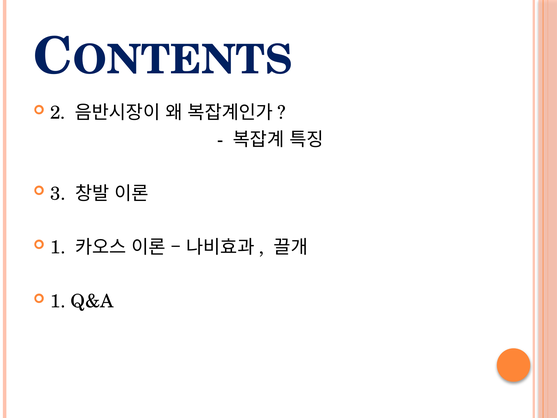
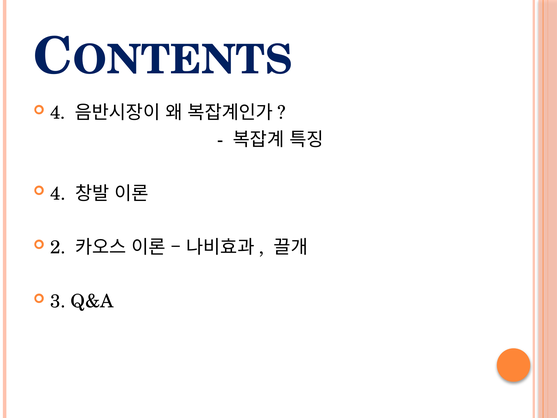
2 at (58, 113): 2 -> 4
3 at (58, 193): 3 -> 4
1 at (58, 247): 1 -> 2
1 at (58, 301): 1 -> 3
